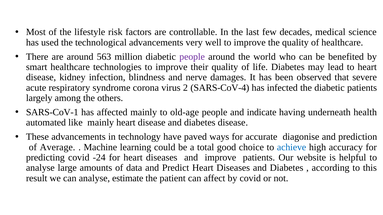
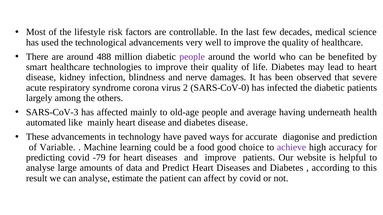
563: 563 -> 488
SARS-CoV-4: SARS-CoV-4 -> SARS-CoV-0
SARS-CoV-1: SARS-CoV-1 -> SARS-CoV-3
indicate: indicate -> average
Average: Average -> Variable
total: total -> food
achieve colour: blue -> purple
-24: -24 -> -79
